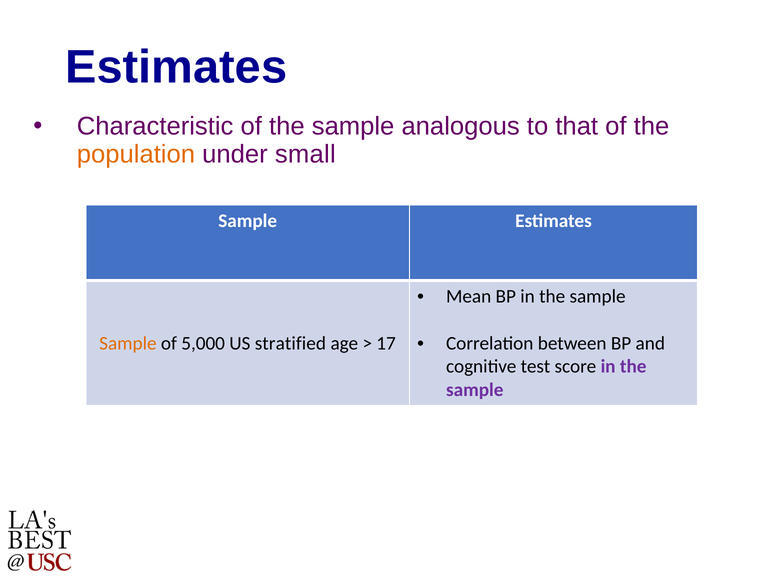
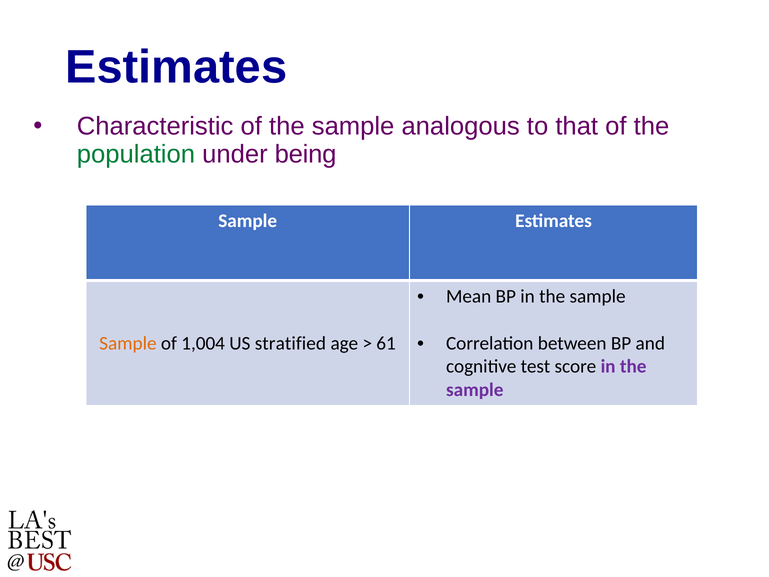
population colour: orange -> green
small: small -> being
5,000: 5,000 -> 1,004
17: 17 -> 61
